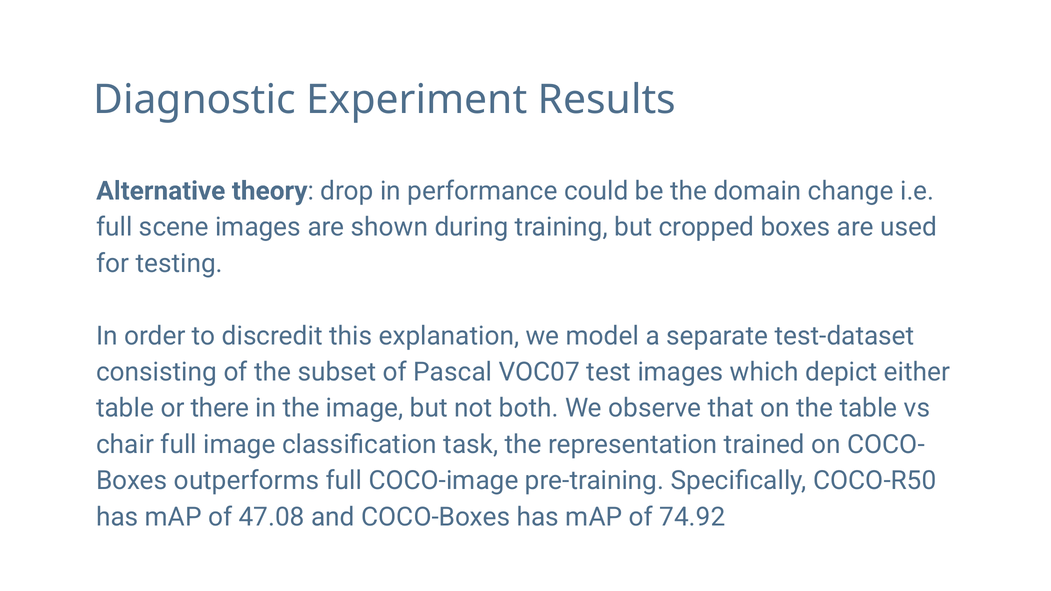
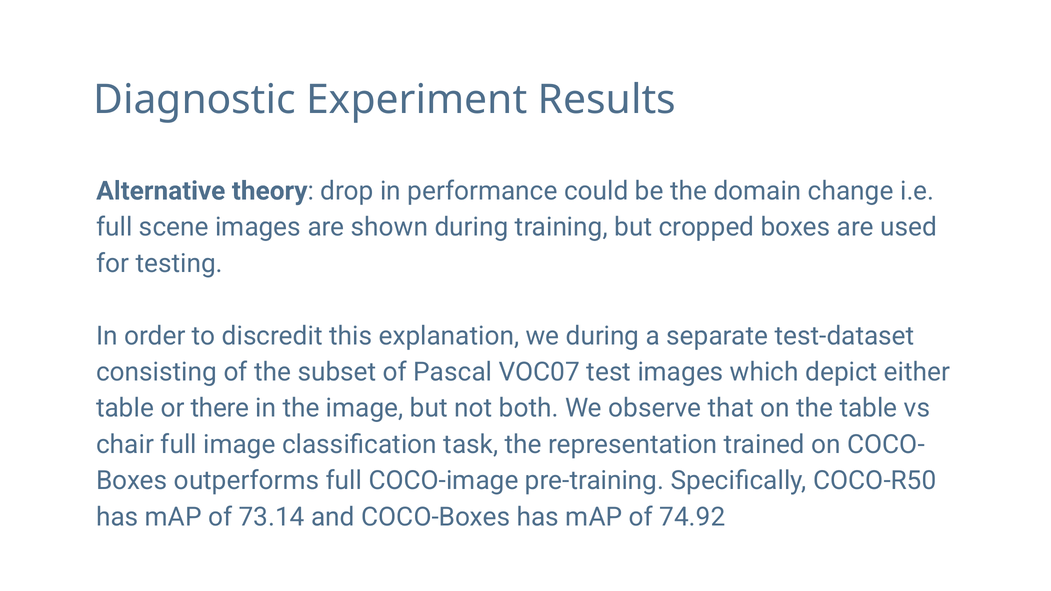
we model: model -> during
47.08: 47.08 -> 73.14
